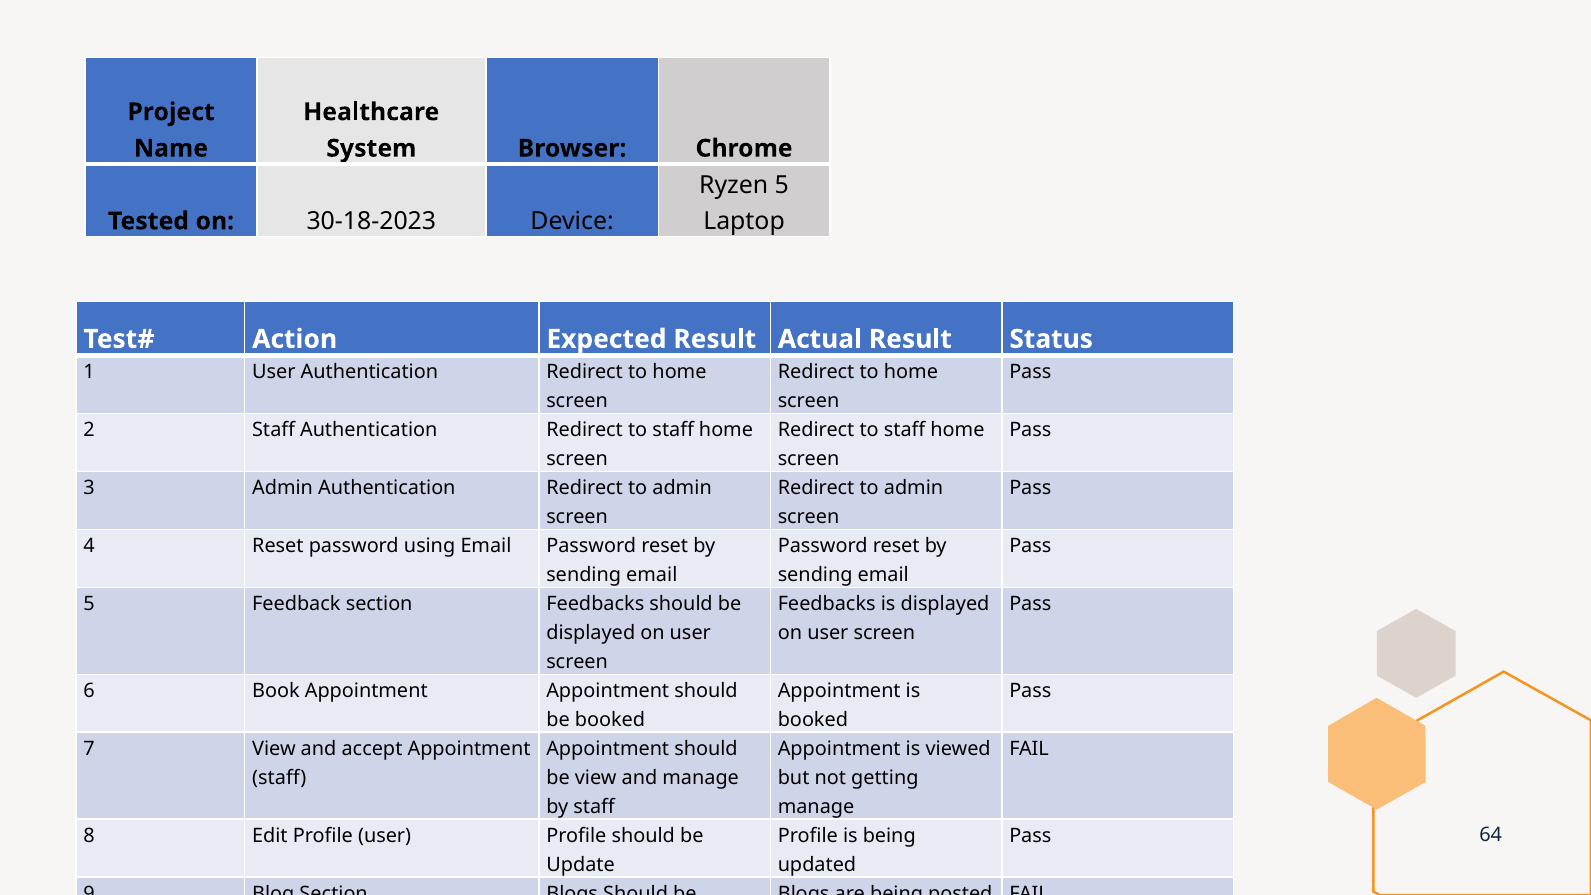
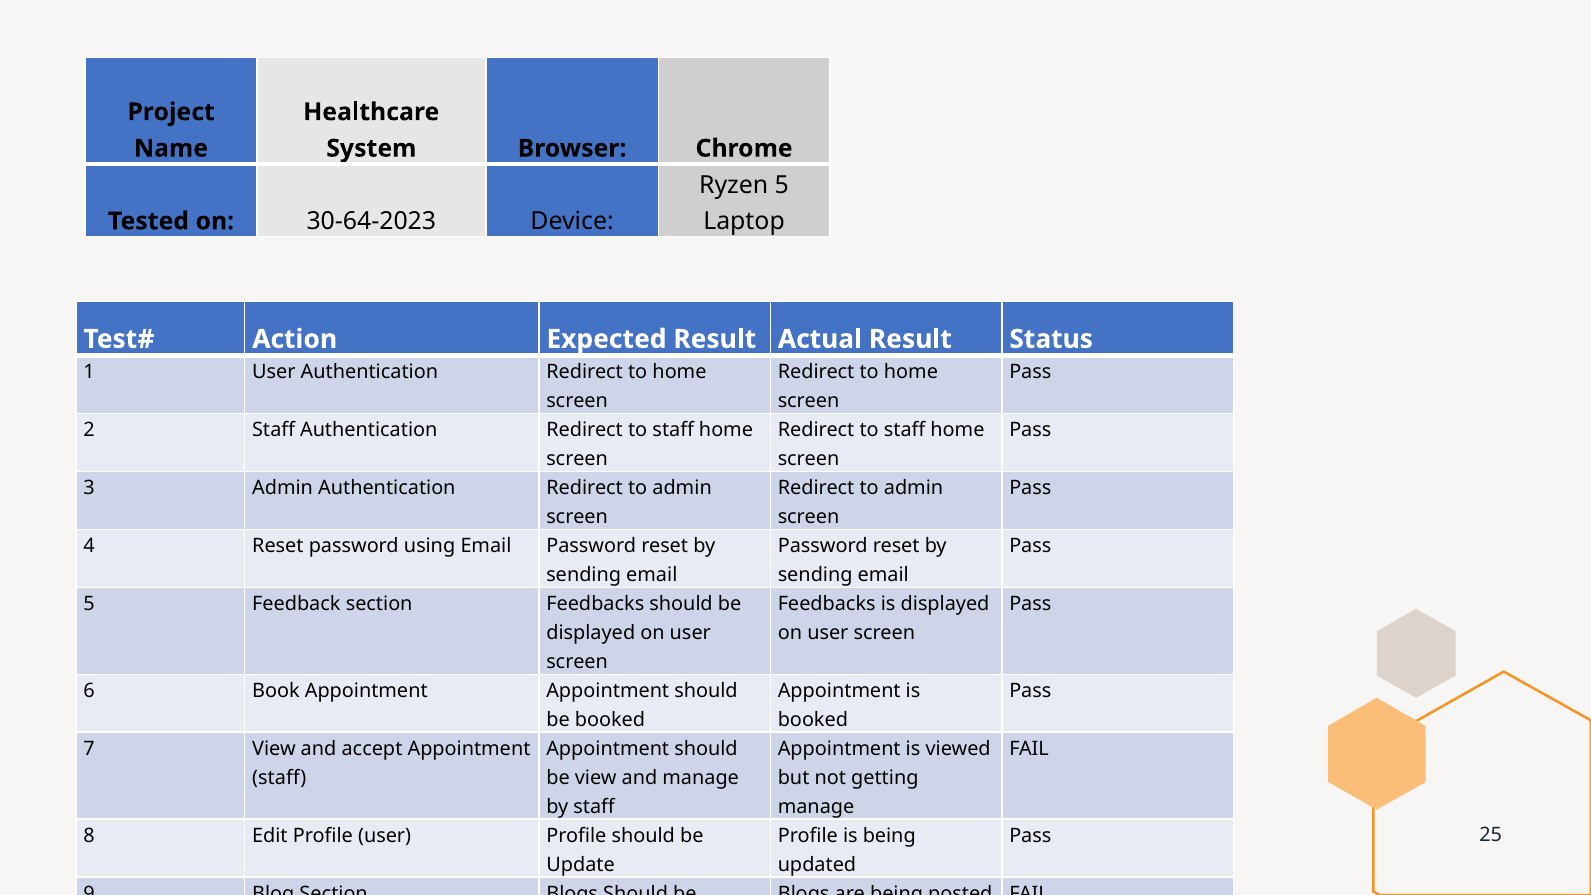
30-18-2023: 30-18-2023 -> 30-64-2023
64: 64 -> 25
